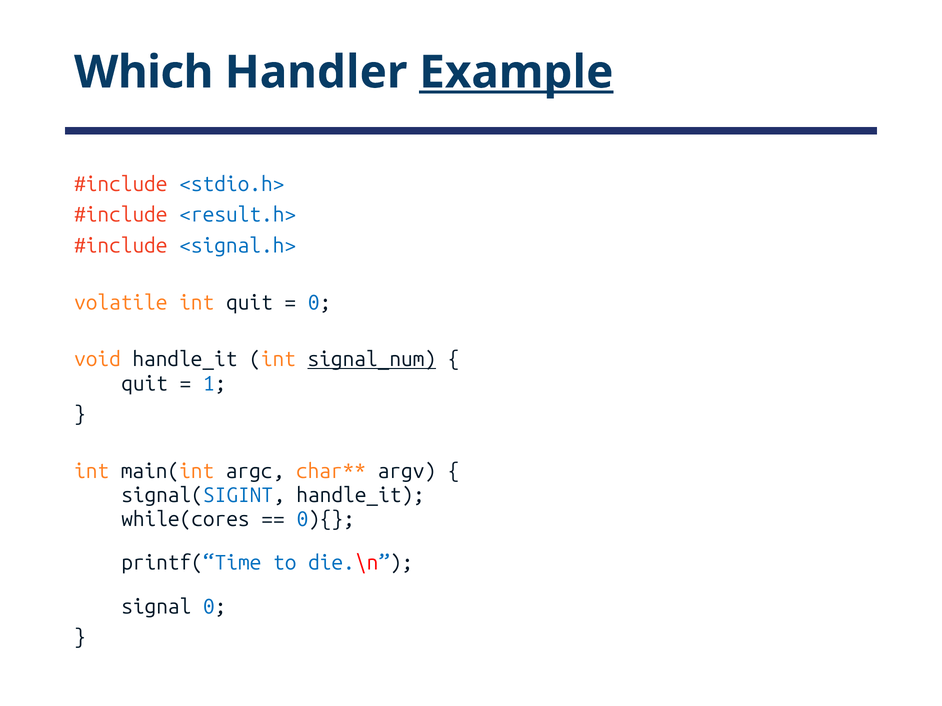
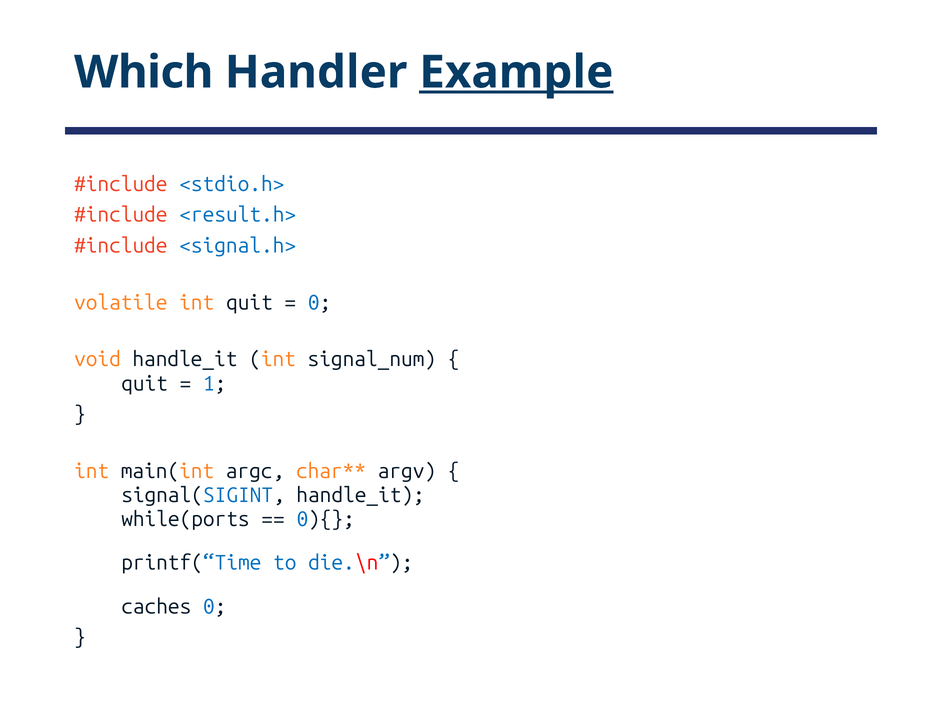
signal_num underline: present -> none
while(cores: while(cores -> while(ports
signal: signal -> caches
